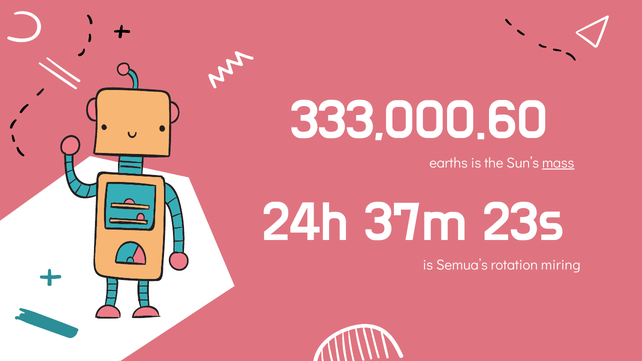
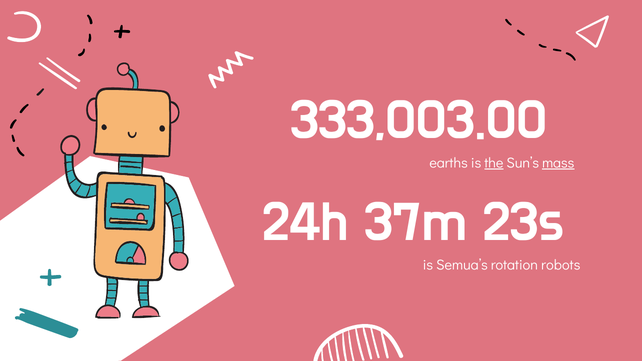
333,000.60: 333,000.60 -> 333,003.00
the underline: none -> present
miring: miring -> robots
